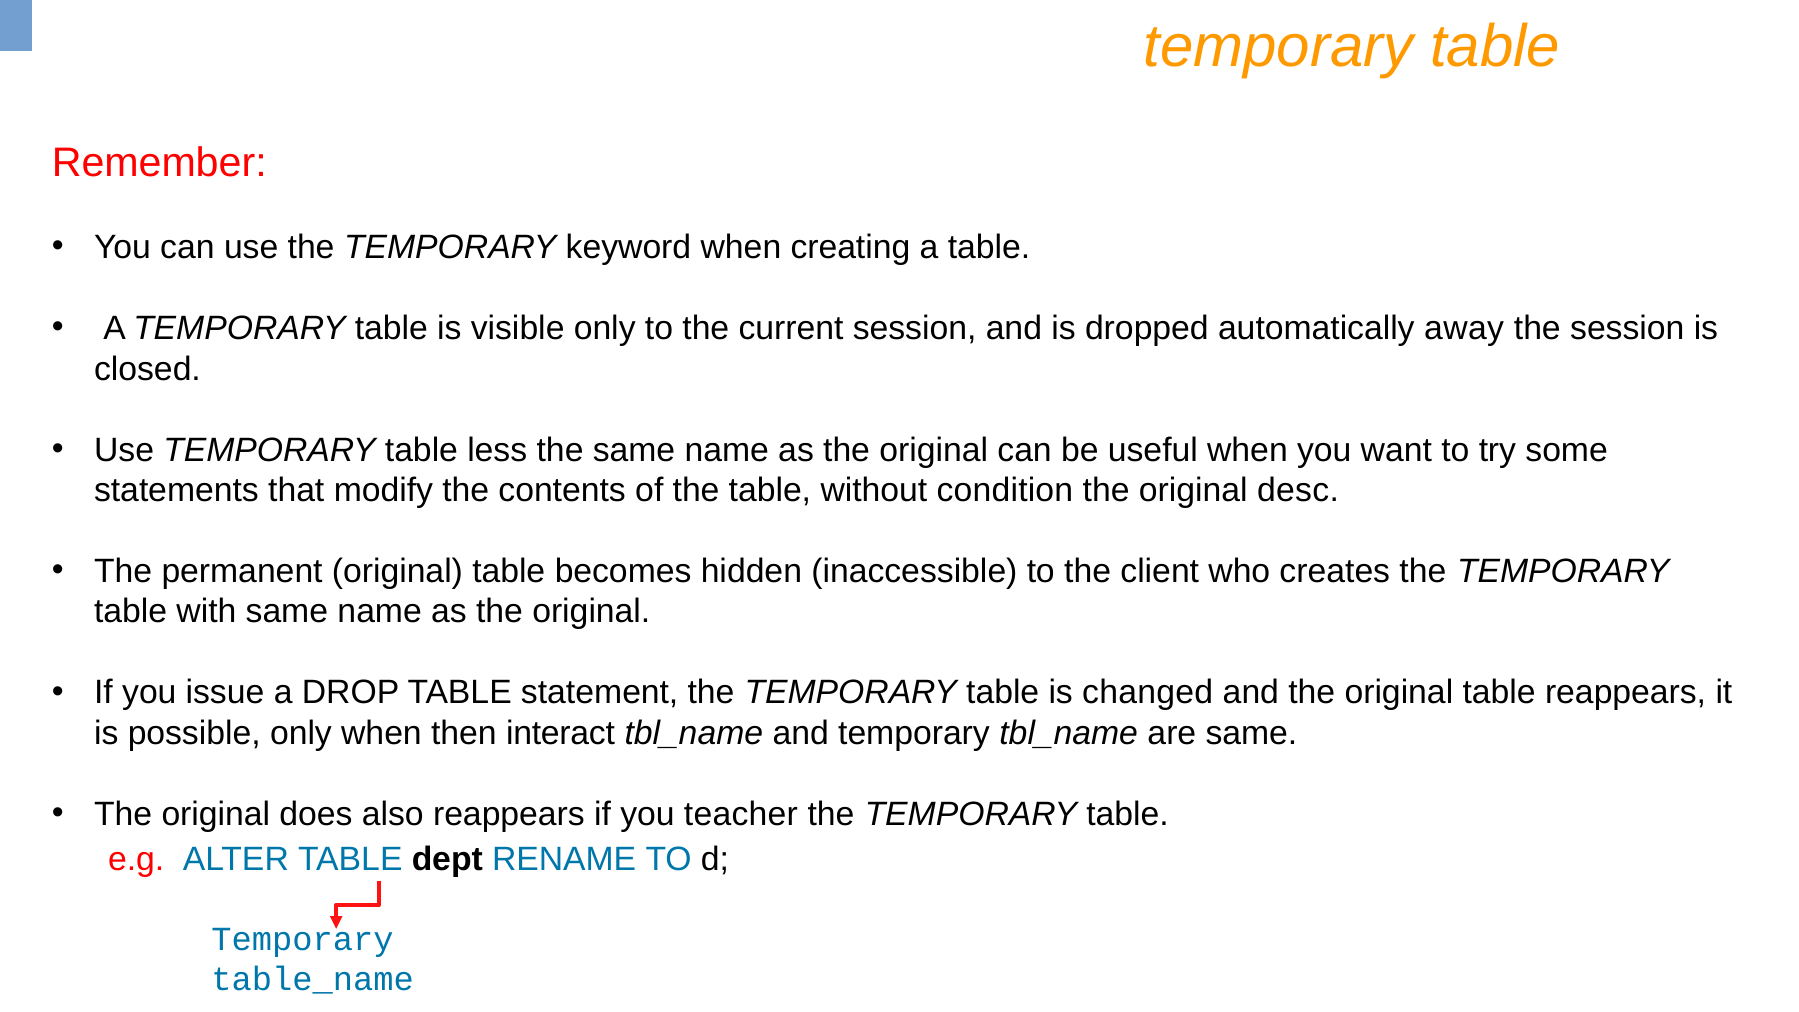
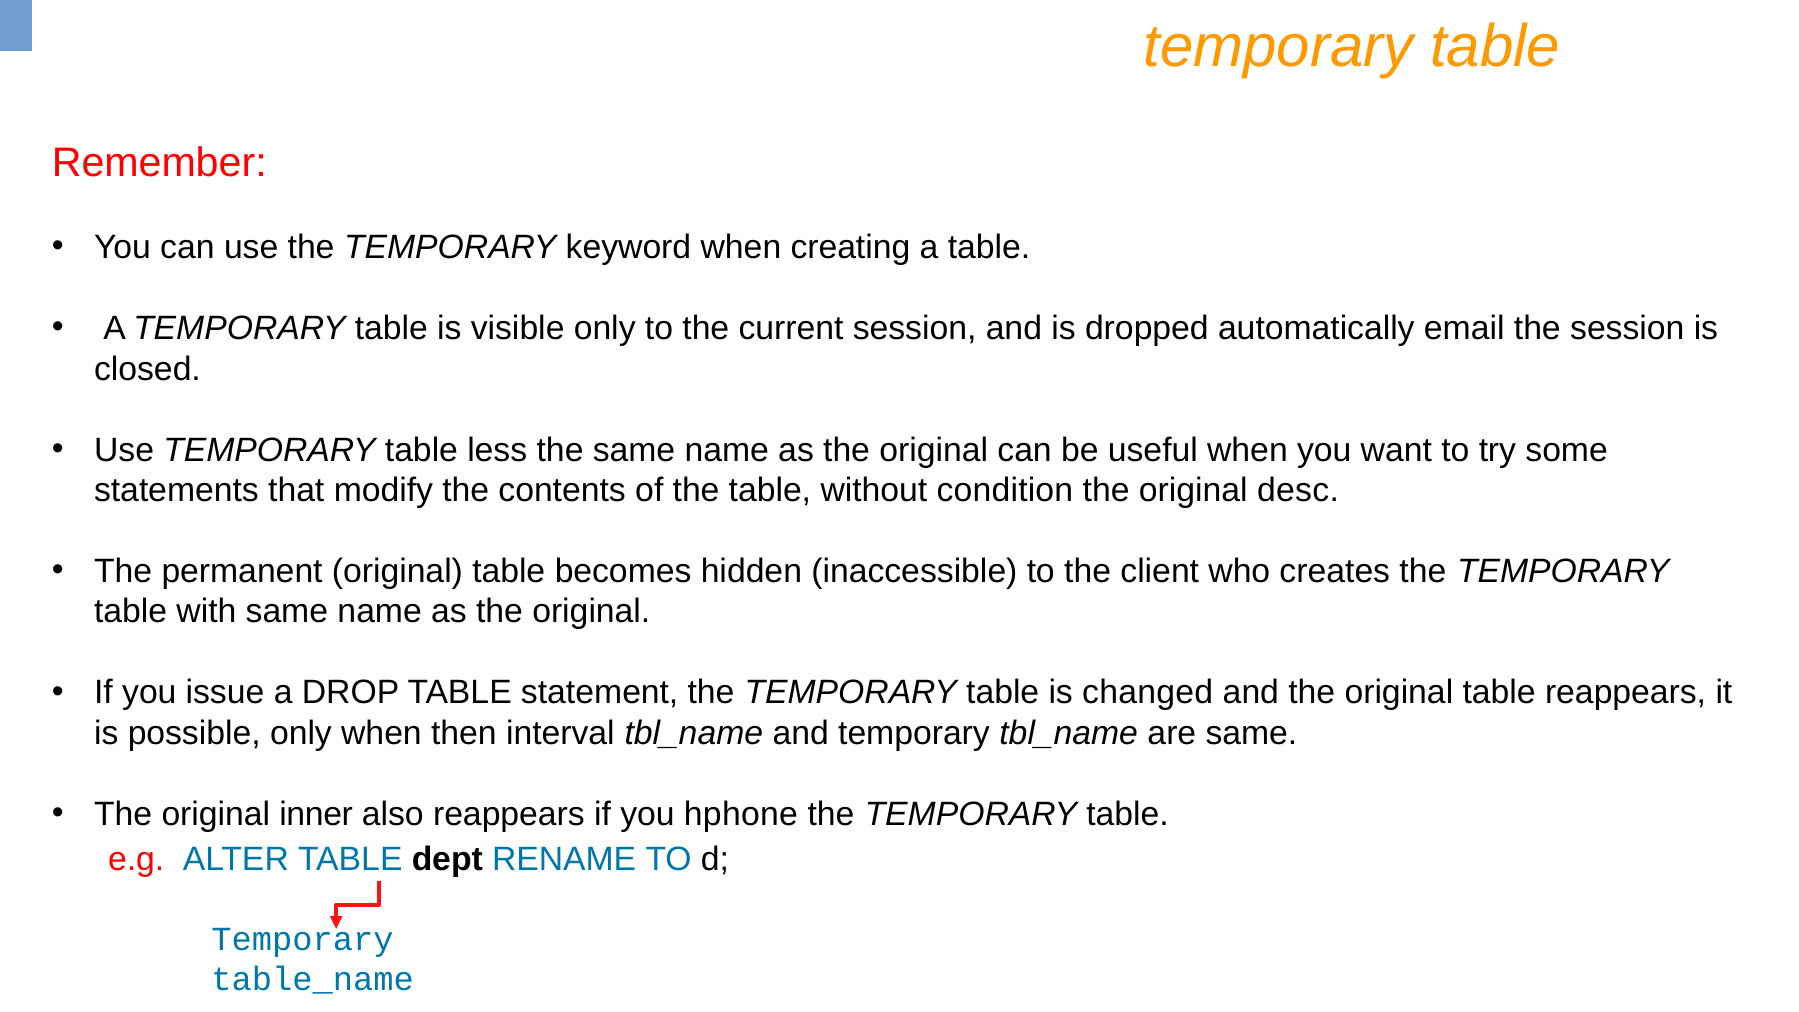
away: away -> email
interact: interact -> interval
does: does -> inner
teacher: teacher -> hphone
